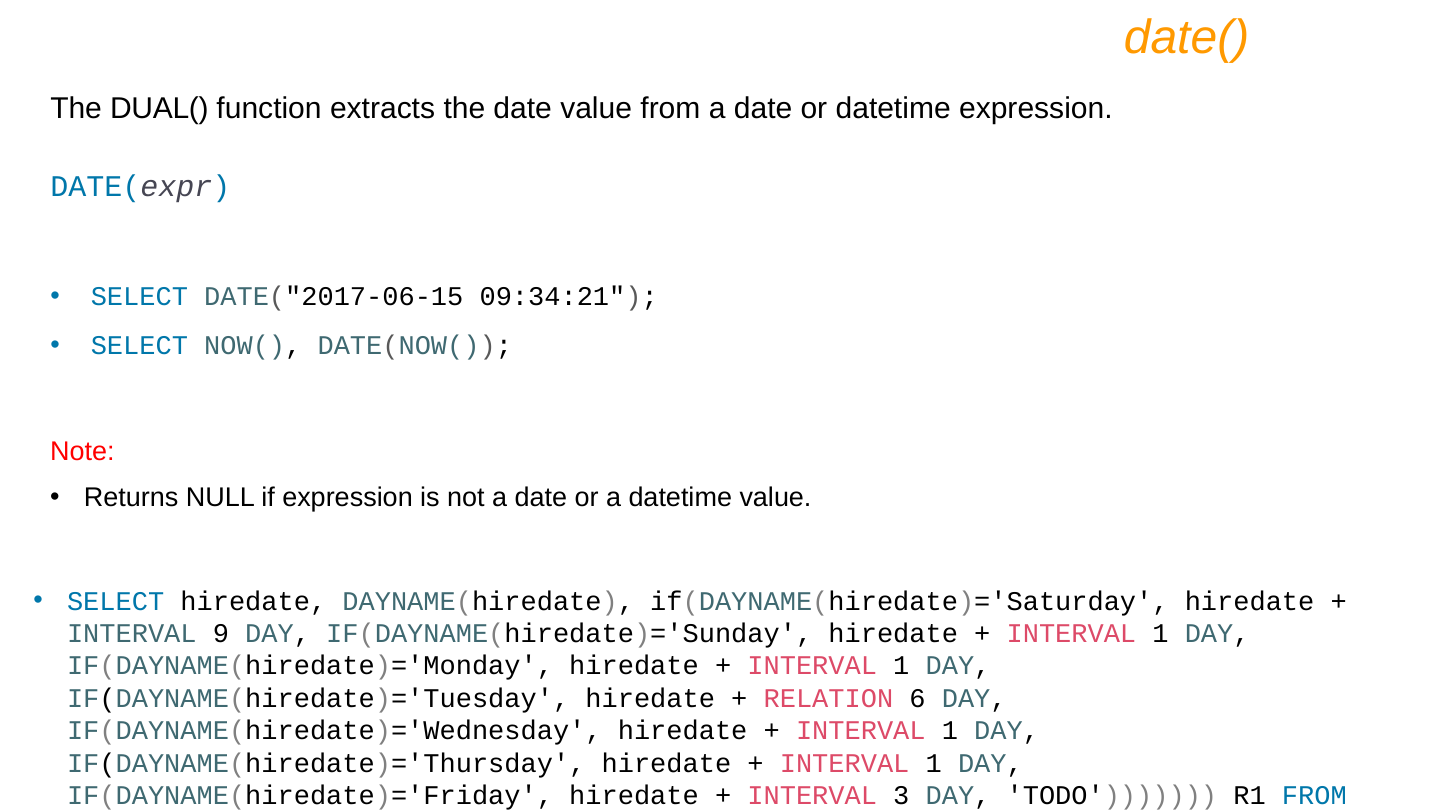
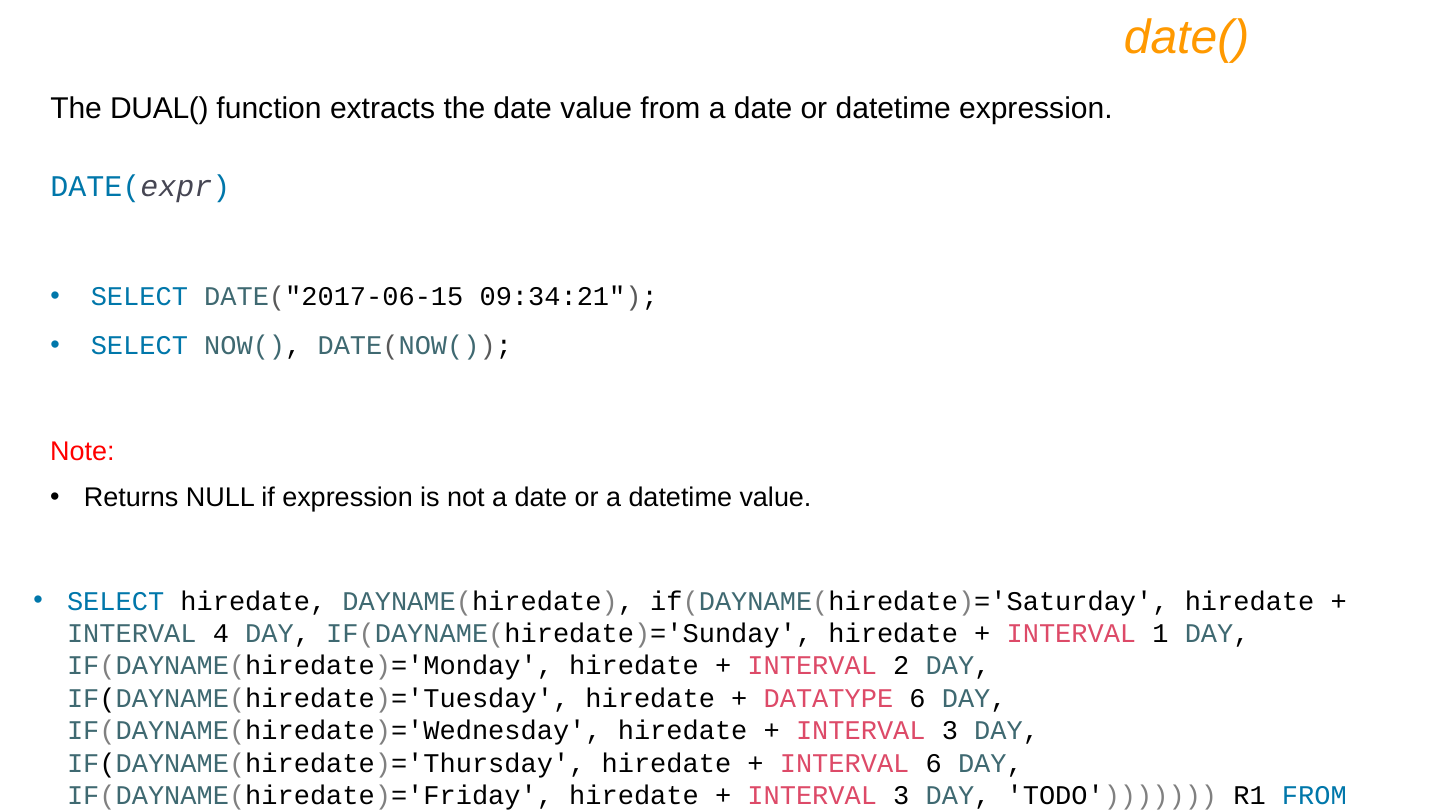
9: 9 -> 4
1 at (901, 666): 1 -> 2
RELATION: RELATION -> DATATYPE
1 at (950, 731): 1 -> 3
1 at (934, 763): 1 -> 6
